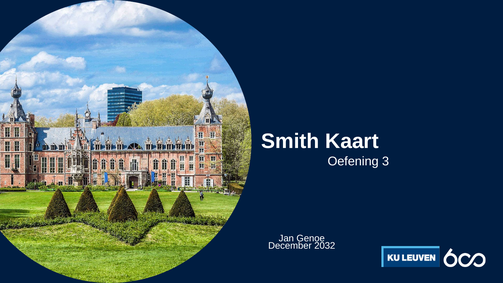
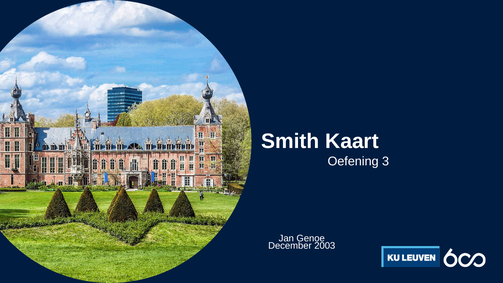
2032: 2032 -> 2003
